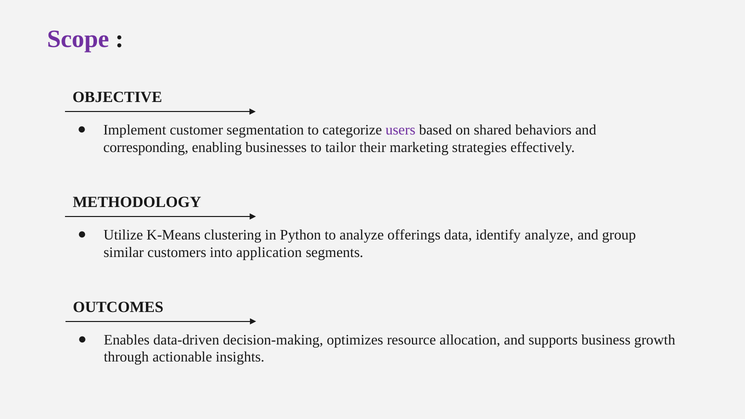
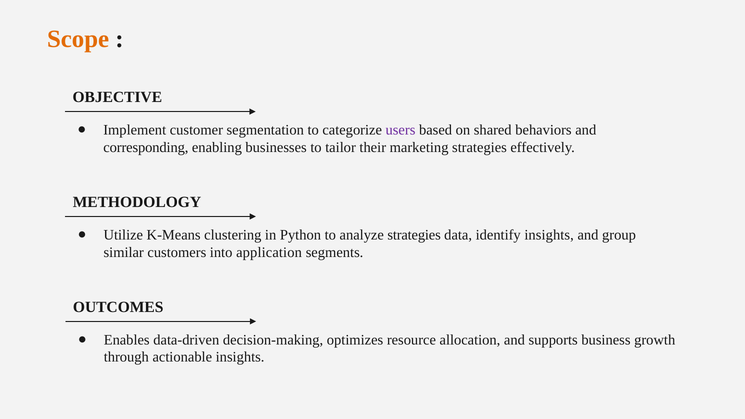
Scope colour: purple -> orange
analyze offerings: offerings -> strategies
identify analyze: analyze -> insights
